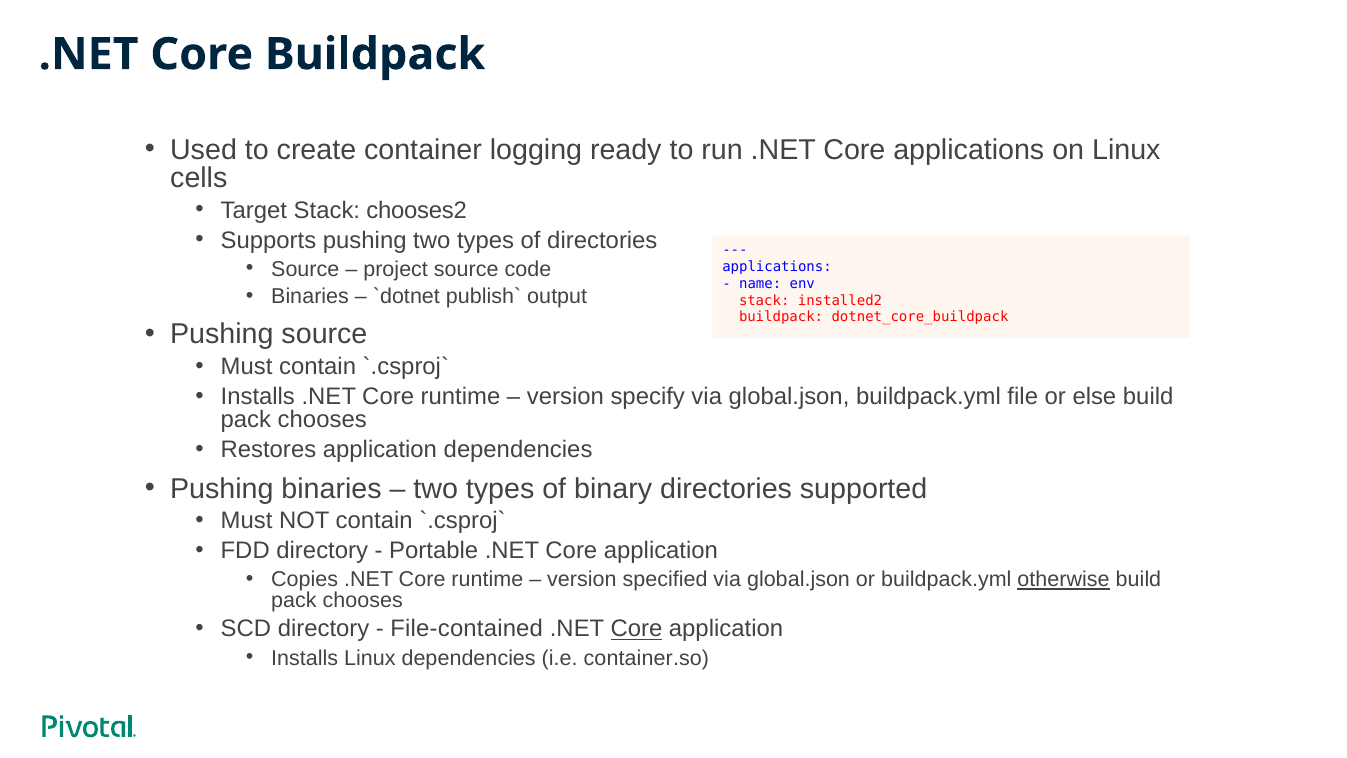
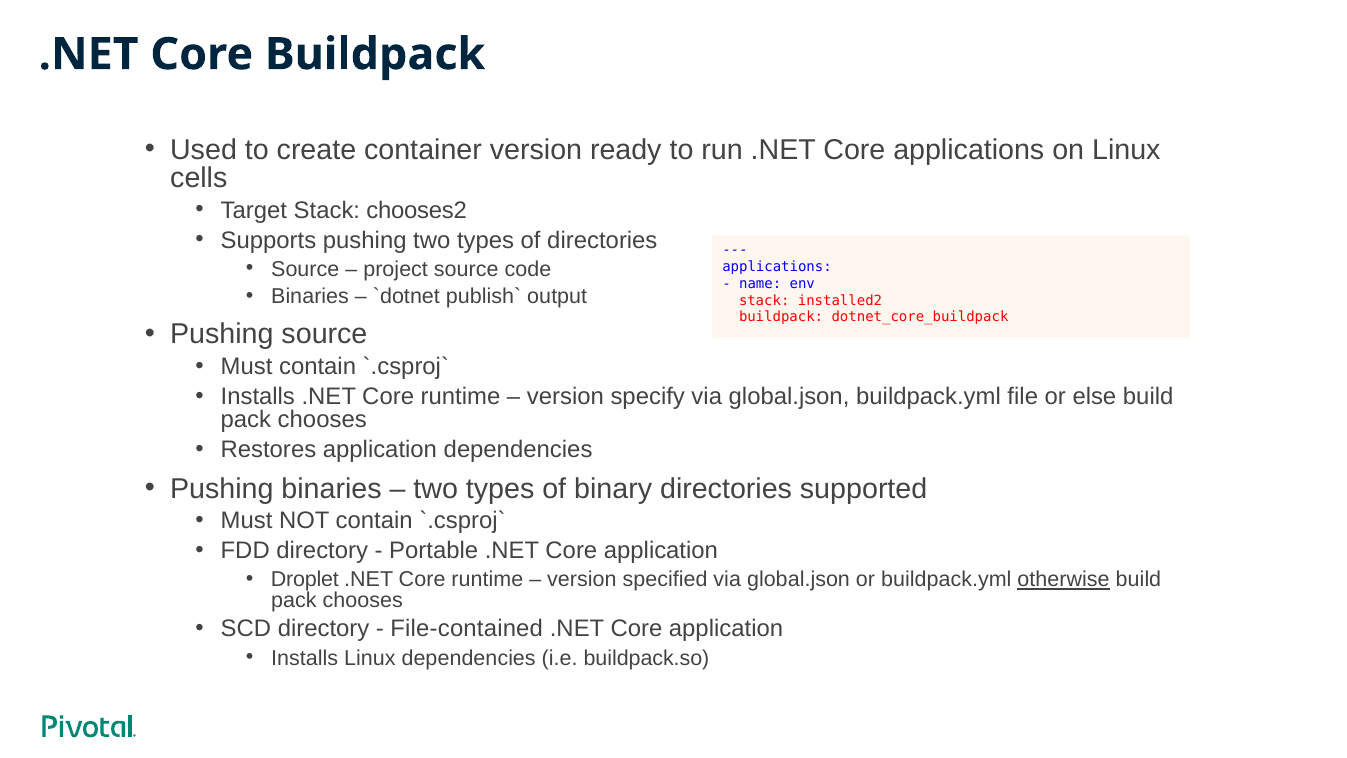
container logging: logging -> version
Copies: Copies -> Droplet
Core at (636, 629) underline: present -> none
container.so: container.so -> buildpack.so
